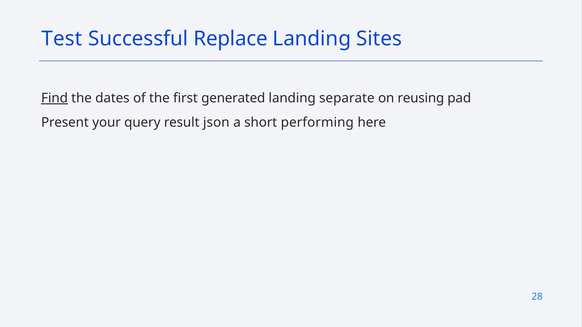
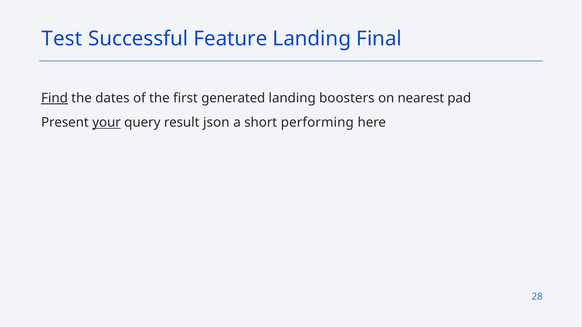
Replace: Replace -> Feature
Sites: Sites -> Final
separate: separate -> boosters
reusing: reusing -> nearest
your underline: none -> present
